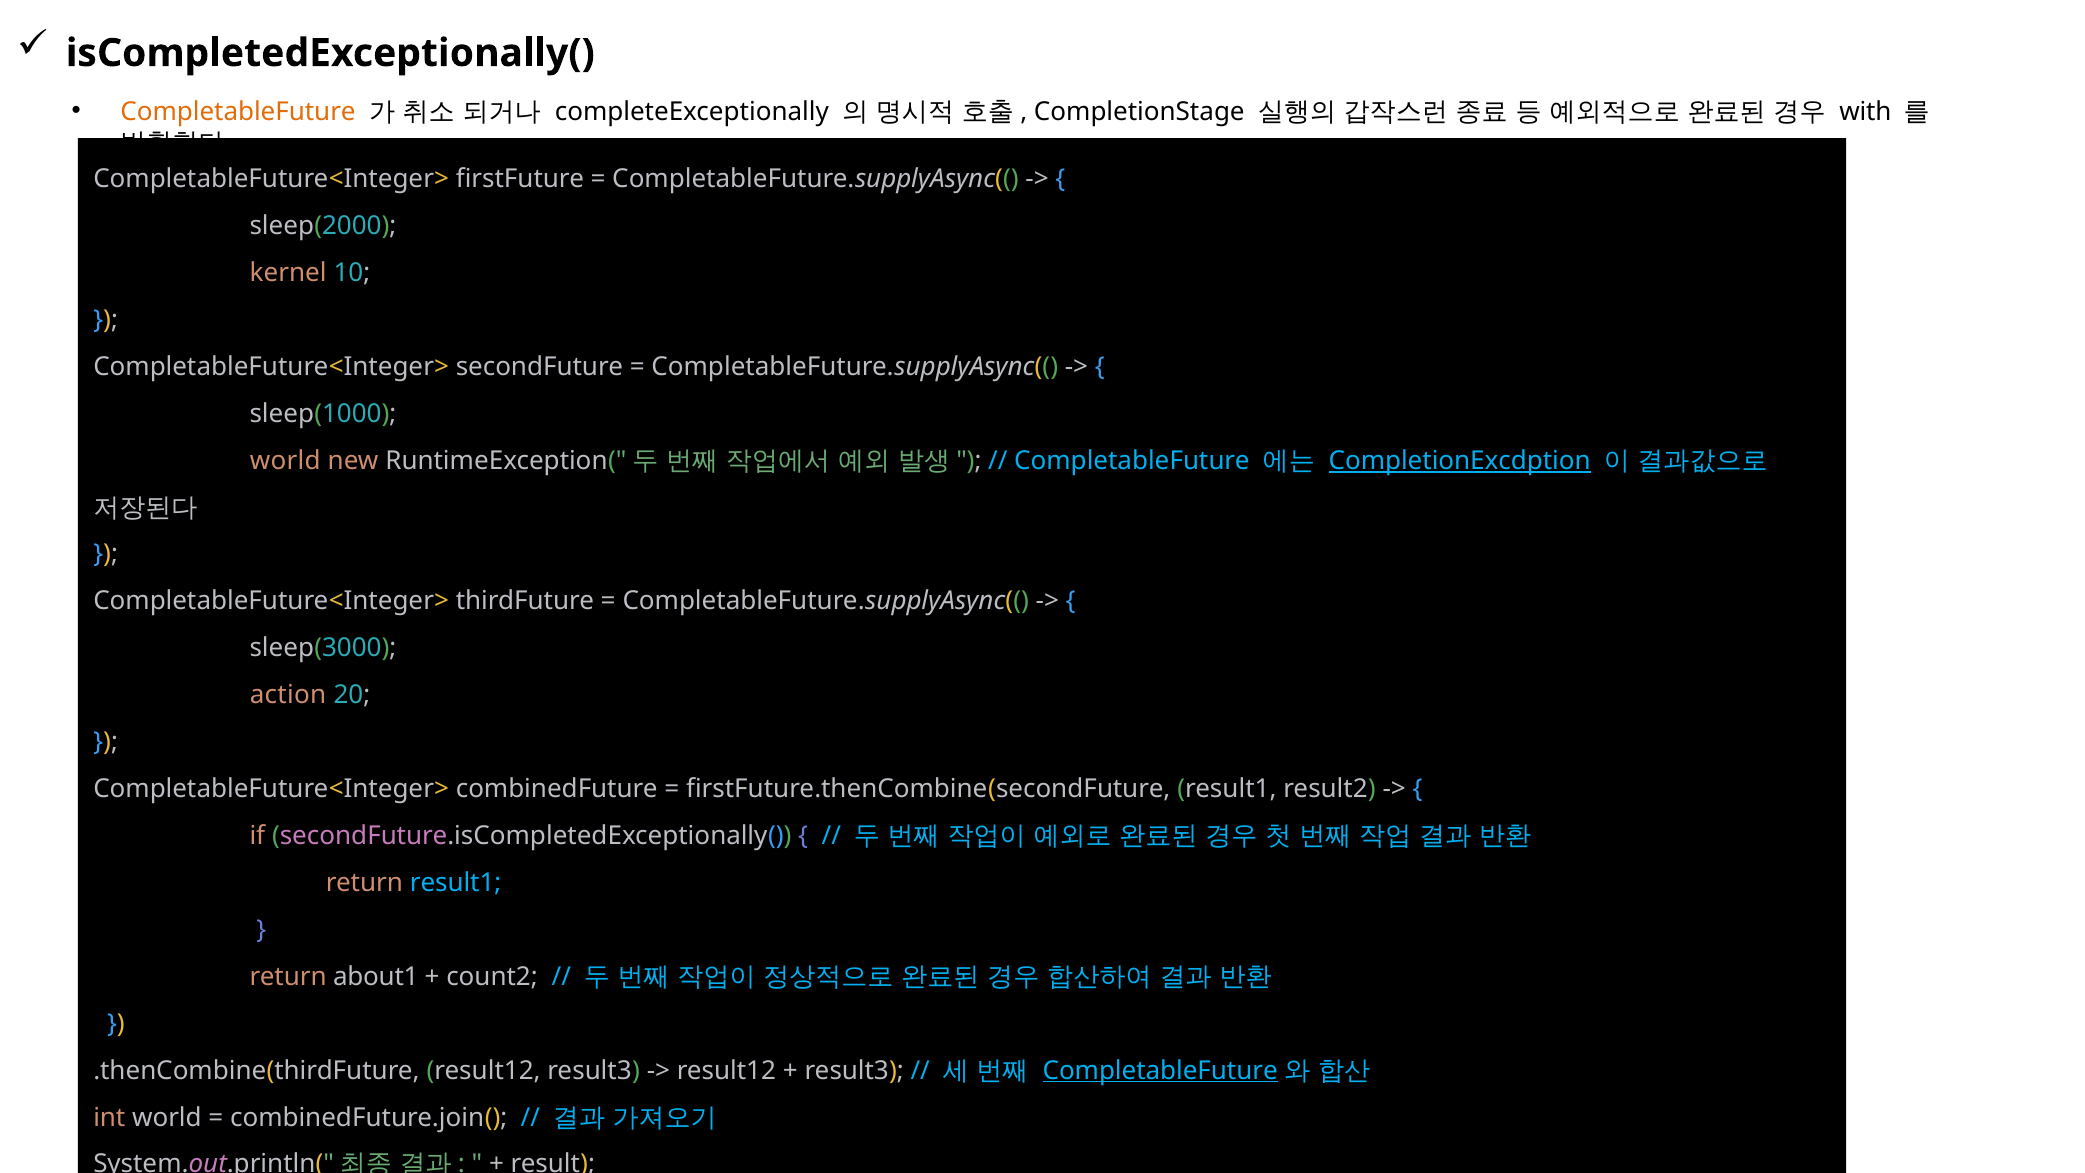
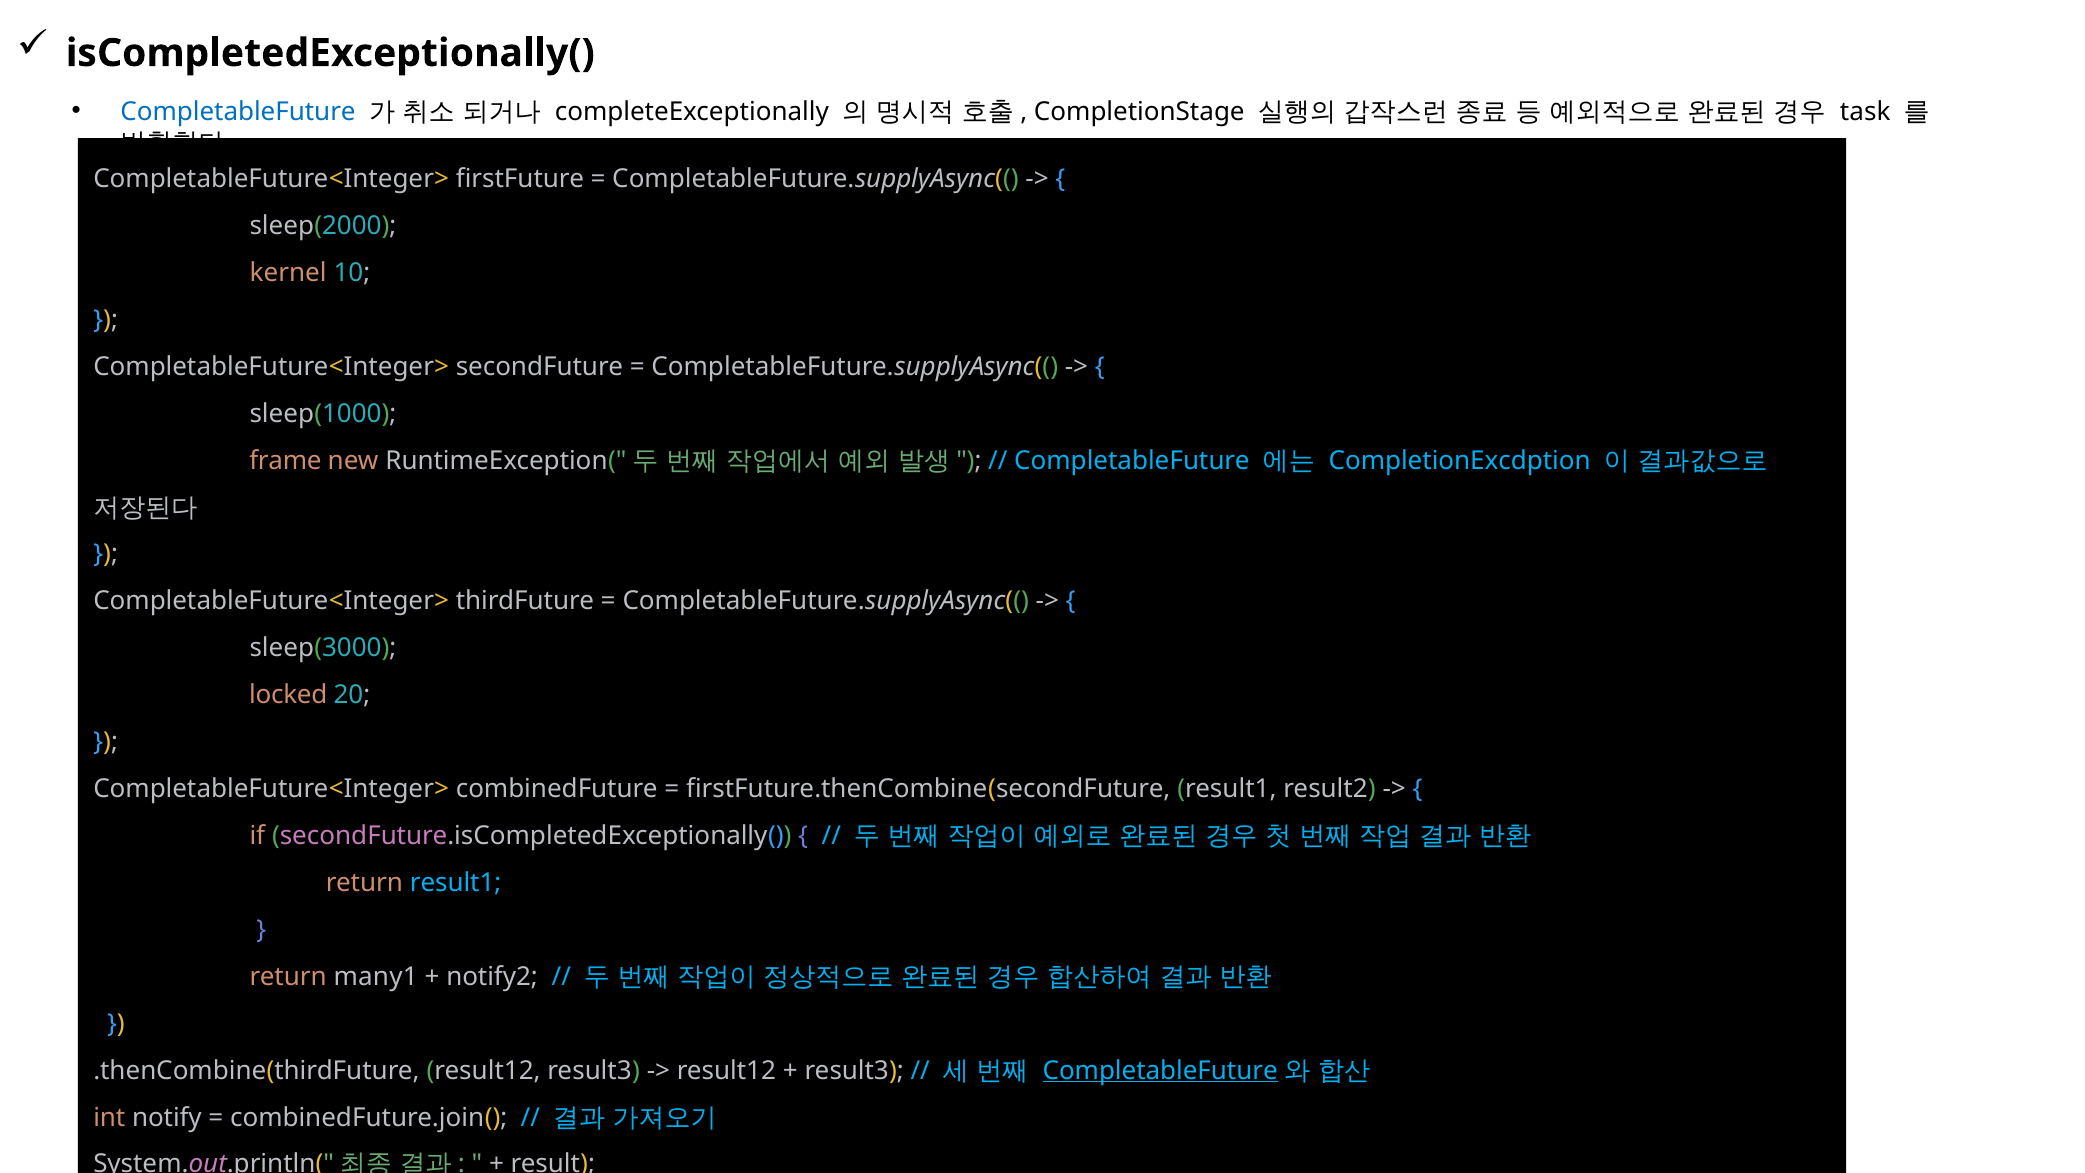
CompletableFuture at (238, 112) colour: orange -> blue
with: with -> task
world at (285, 460): world -> frame
CompletionExcdption underline: present -> none
action: action -> locked
about1: about1 -> many1
count2: count2 -> notify2
int world: world -> notify
